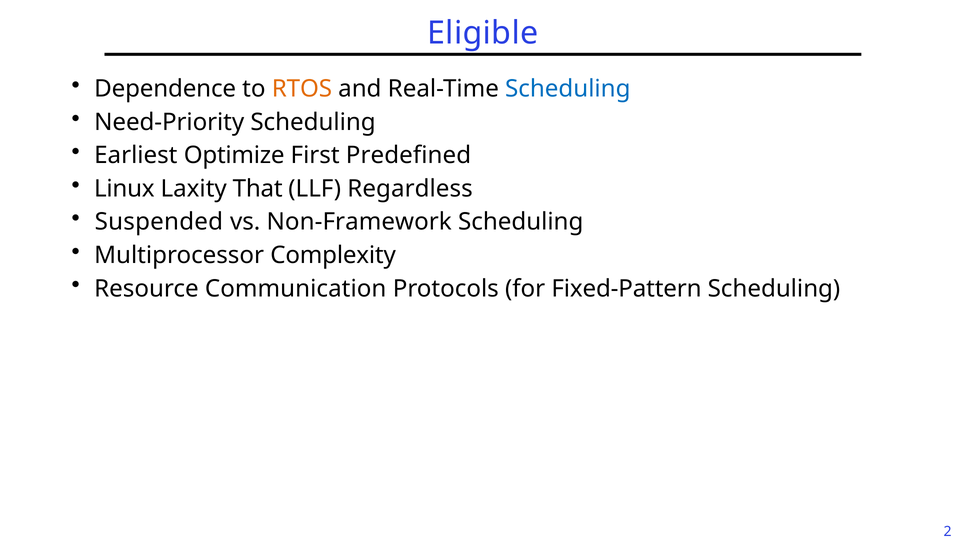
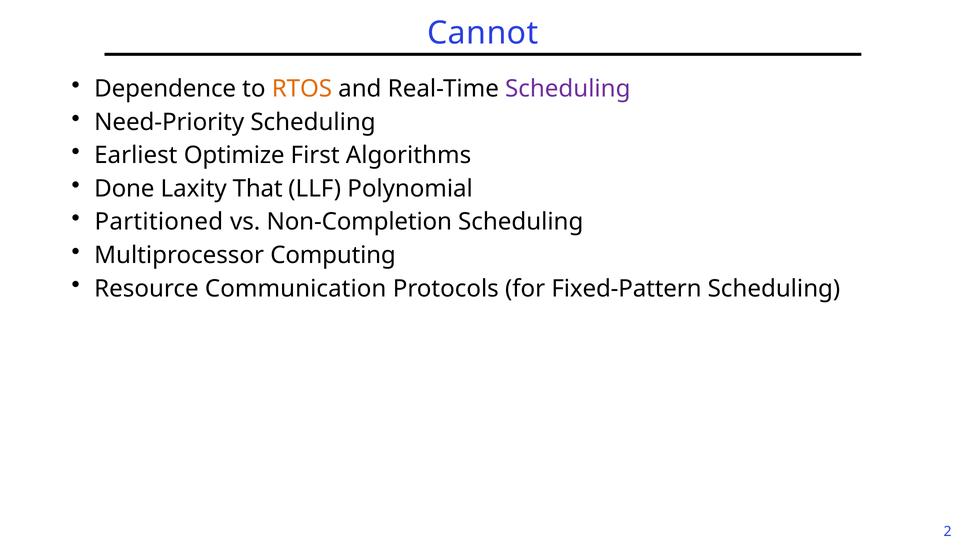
Eligible: Eligible -> Cannot
Scheduling at (568, 89) colour: blue -> purple
Predefined: Predefined -> Algorithms
Linux: Linux -> Done
Regardless: Regardless -> Polynomial
Suspended: Suspended -> Partitioned
Non-Framework: Non-Framework -> Non-Completion
Complexity: Complexity -> Computing
